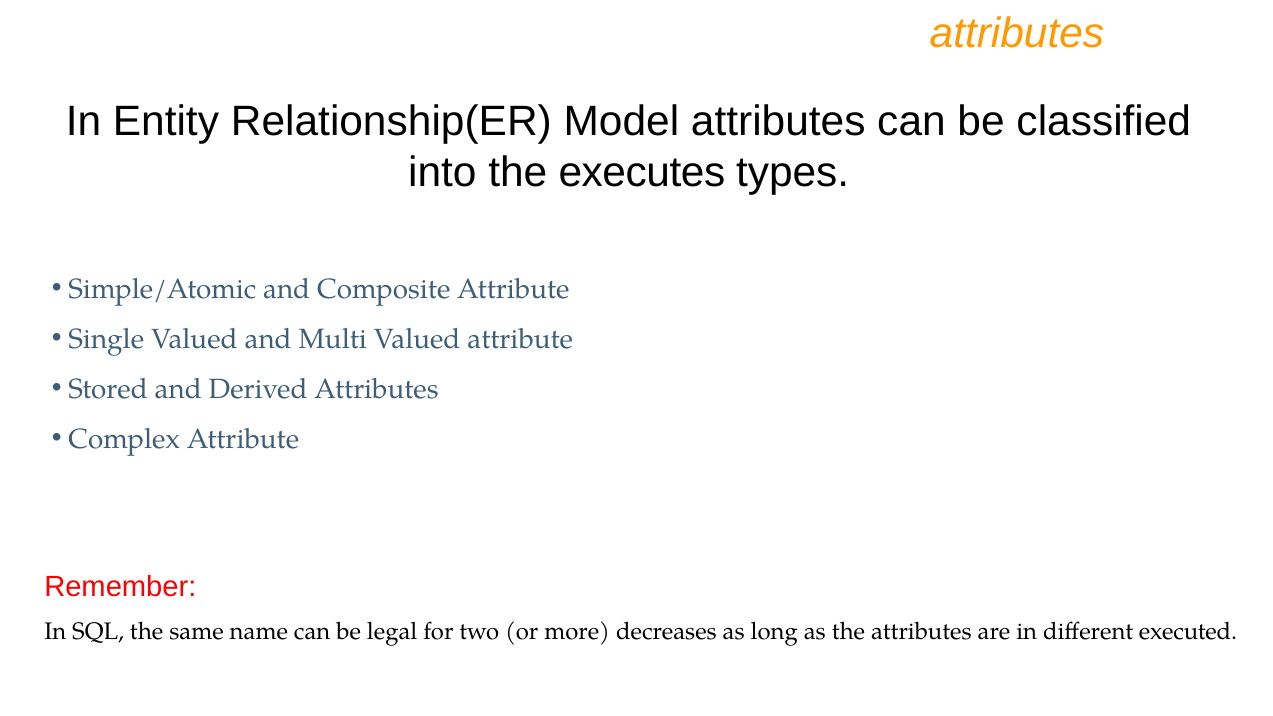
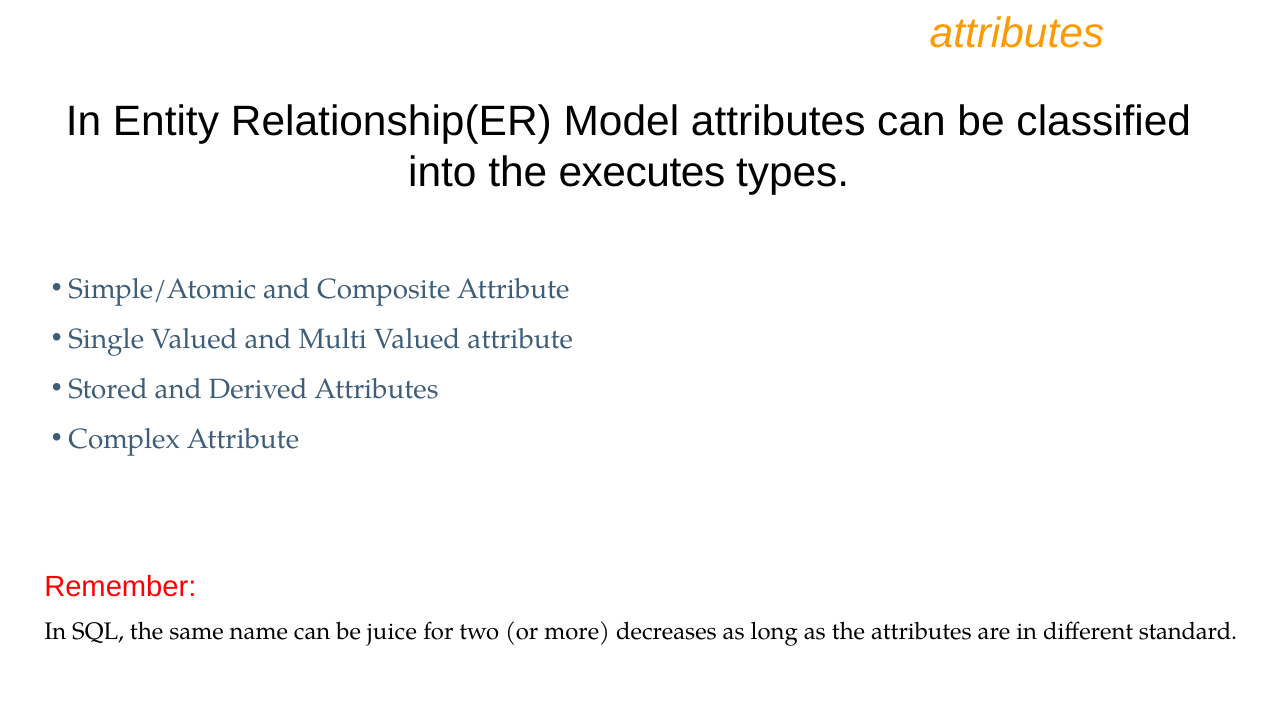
legal: legal -> juice
executed: executed -> standard
